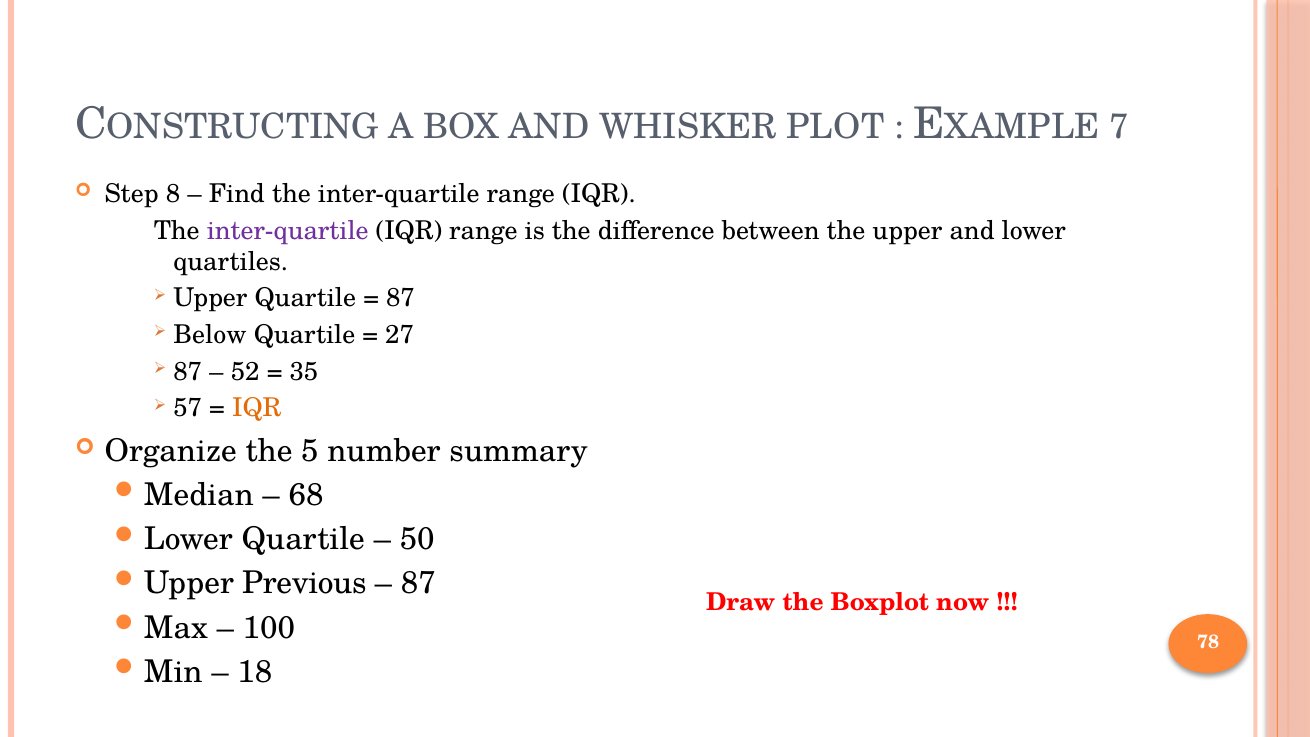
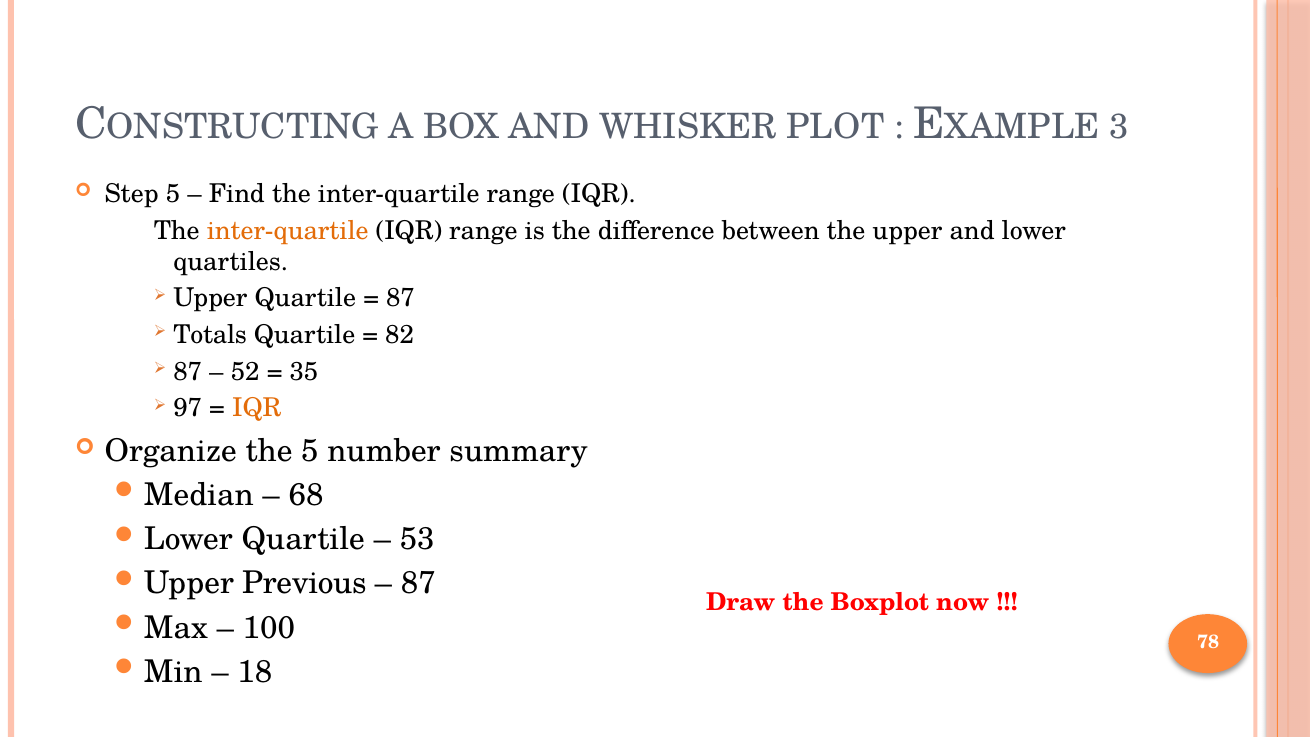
7: 7 -> 3
Step 8: 8 -> 5
inter-quartile at (288, 231) colour: purple -> orange
Below: Below -> Totals
27: 27 -> 82
57: 57 -> 97
50: 50 -> 53
